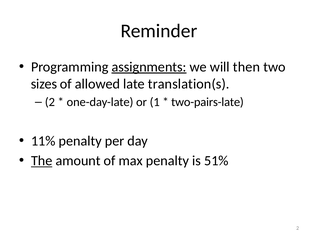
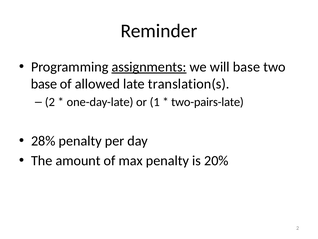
will then: then -> base
sizes at (44, 84): sizes -> base
11%: 11% -> 28%
The underline: present -> none
51%: 51% -> 20%
